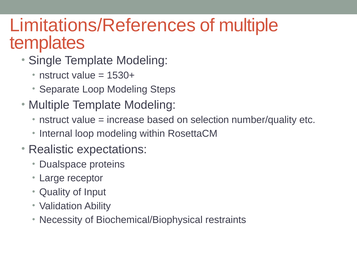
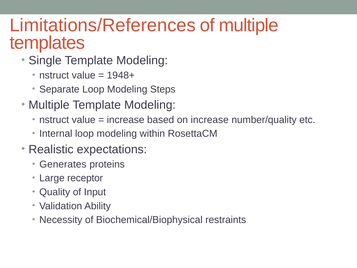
1530+: 1530+ -> 1948+
on selection: selection -> increase
Dualspace: Dualspace -> Generates
